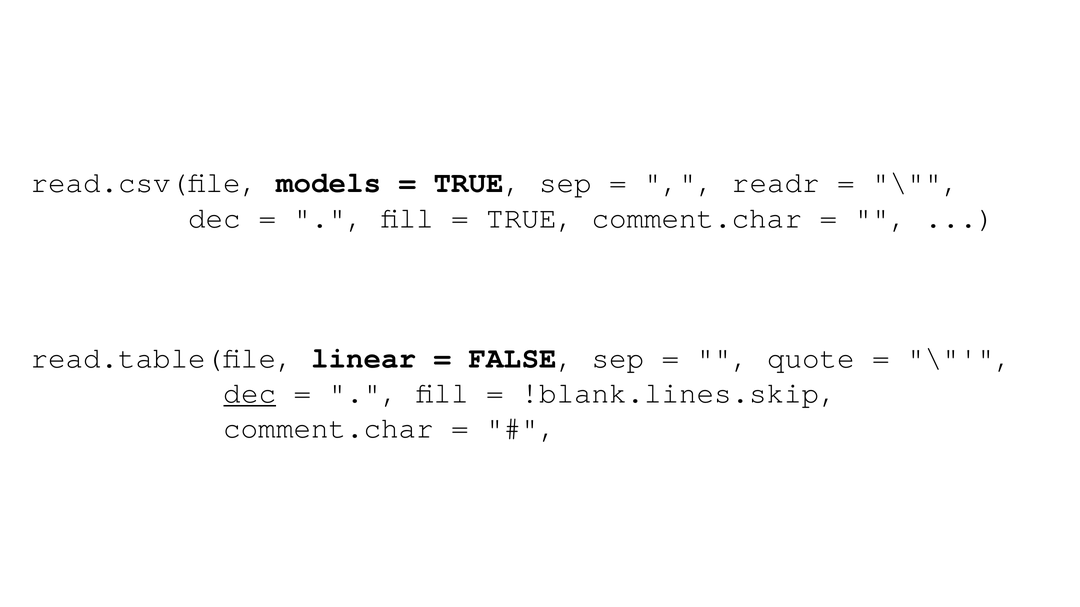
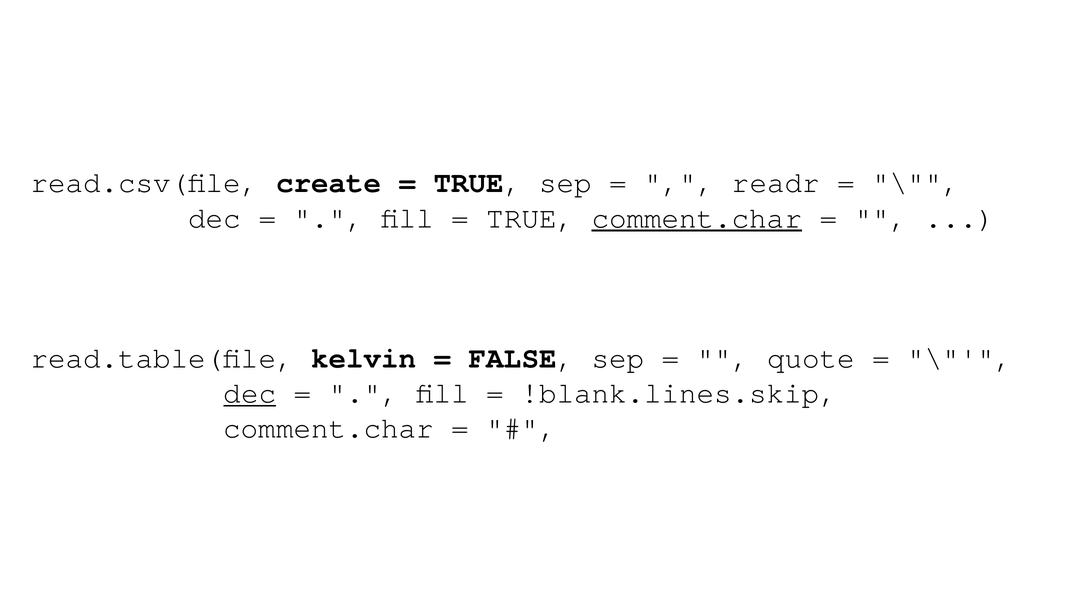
models: models -> create
comment.char at (697, 218) underline: none -> present
linear: linear -> kelvin
